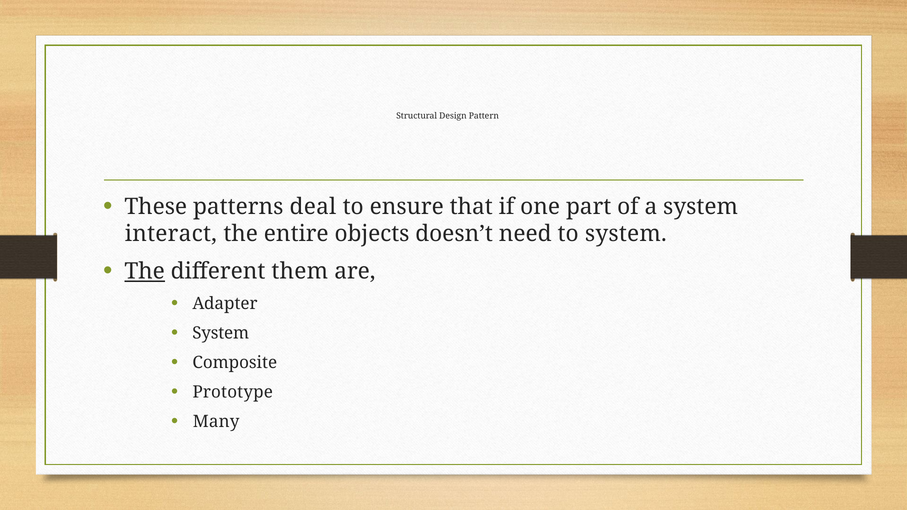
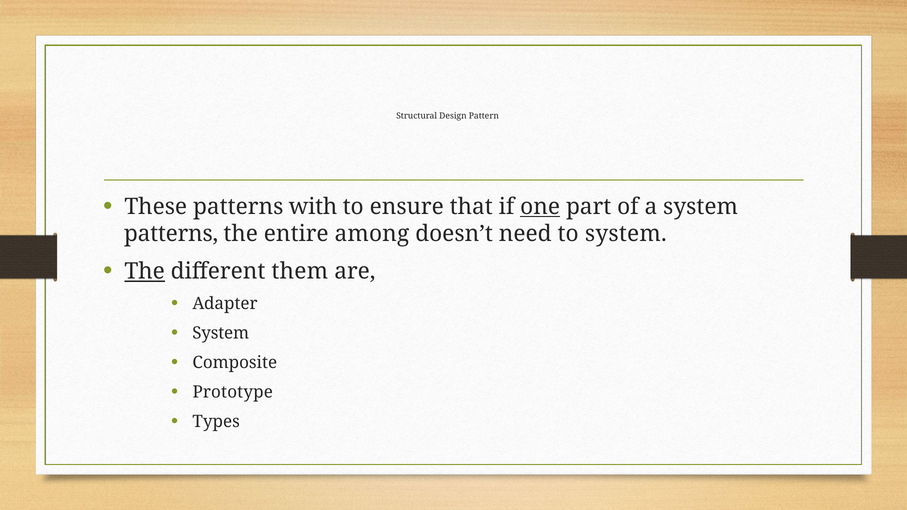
deal: deal -> with
one underline: none -> present
interact at (171, 234): interact -> patterns
objects: objects -> among
Many: Many -> Types
